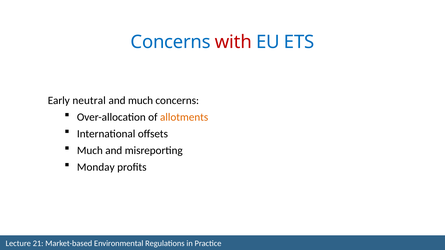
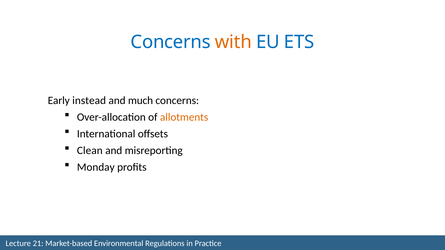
with colour: red -> orange
neutral: neutral -> instead
Much at (90, 151): Much -> Clean
